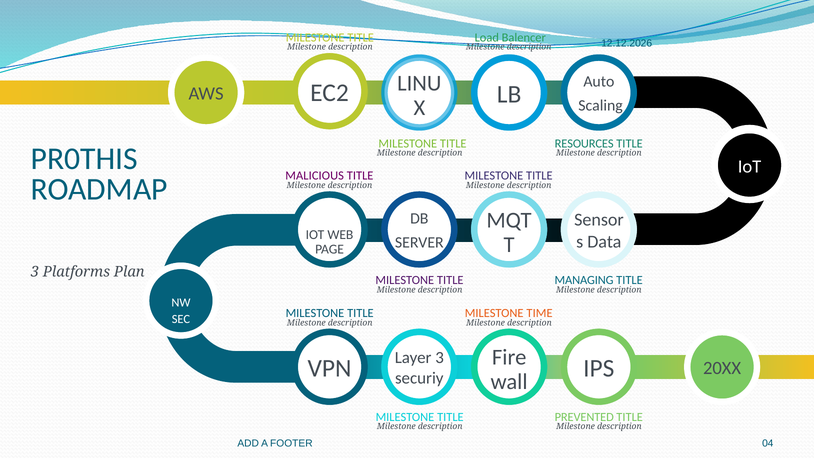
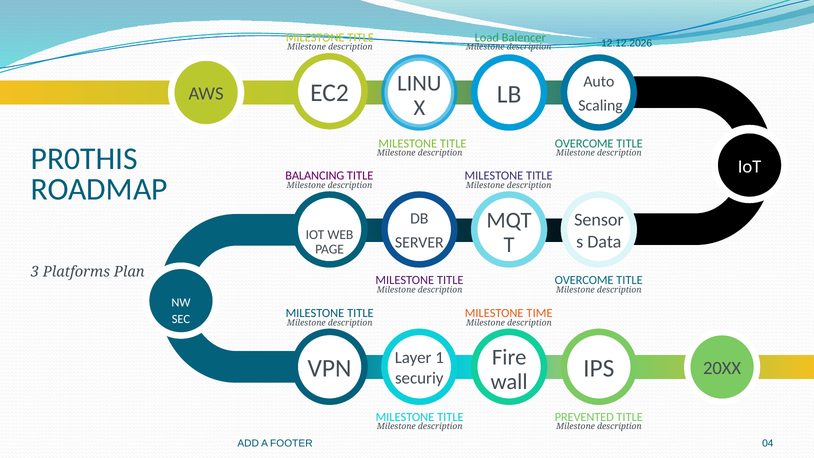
RESOURCES at (584, 144): RESOURCES -> OVERCOME
MALICIOUS: MALICIOUS -> BALANCING
MANAGING at (584, 280): MANAGING -> OVERCOME
3 at (440, 358): 3 -> 1
